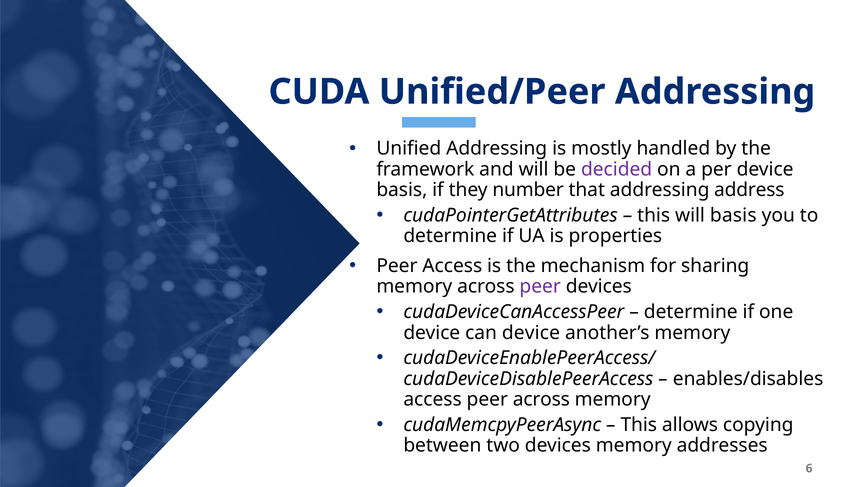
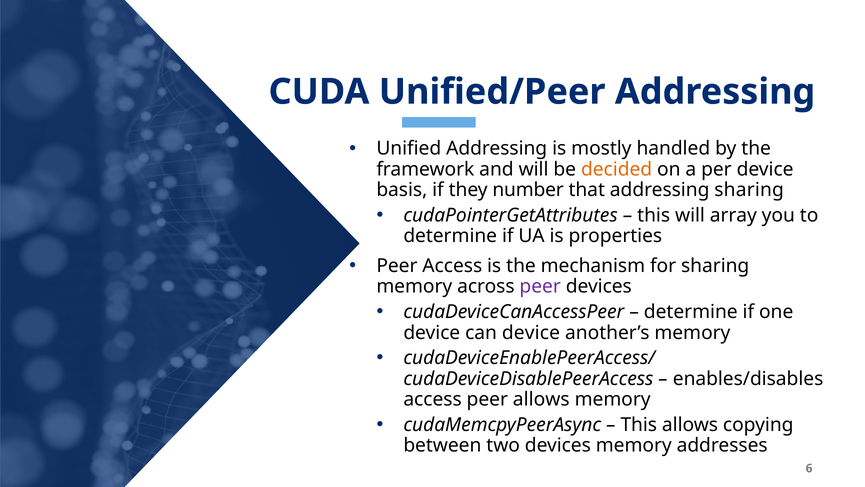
decided colour: purple -> orange
addressing address: address -> sharing
will basis: basis -> array
peer across: across -> allows
